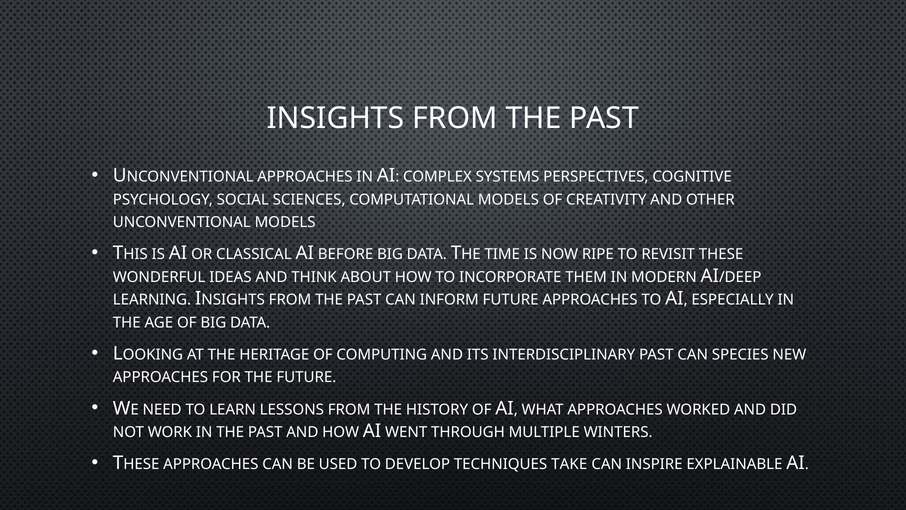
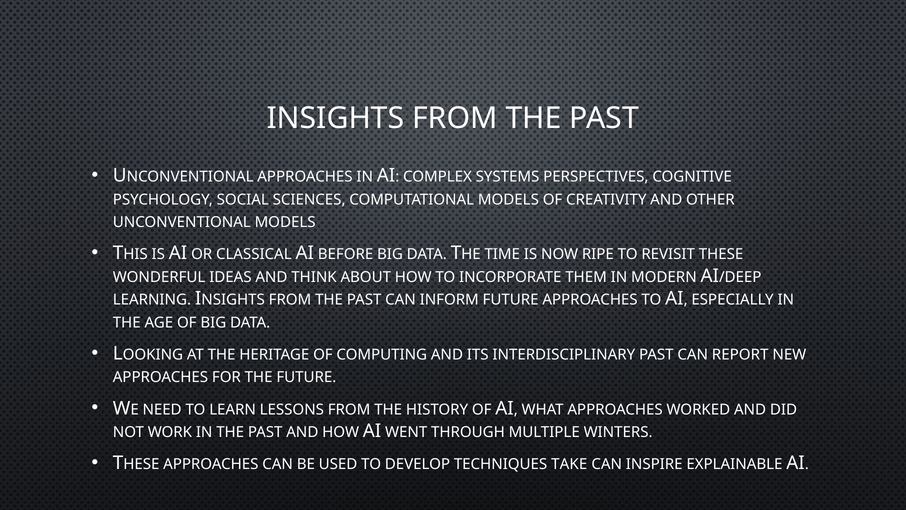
SPECIES: SPECIES -> REPORT
